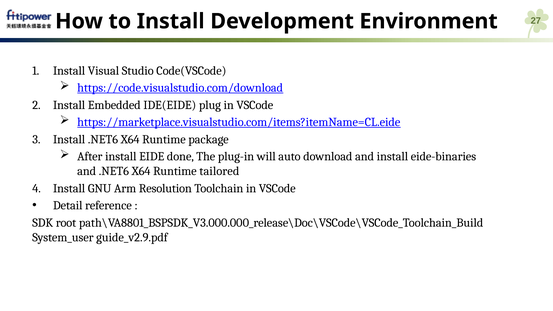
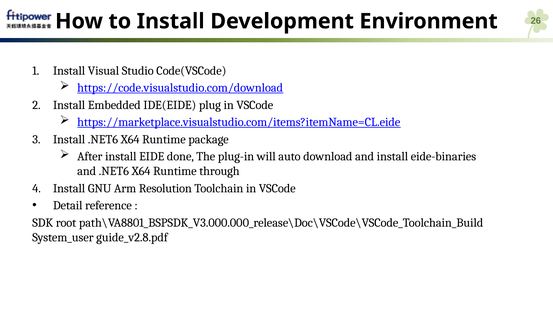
27: 27 -> 26
tailored: tailored -> through
guide_v2.9.pdf: guide_v2.9.pdf -> guide_v2.8.pdf
